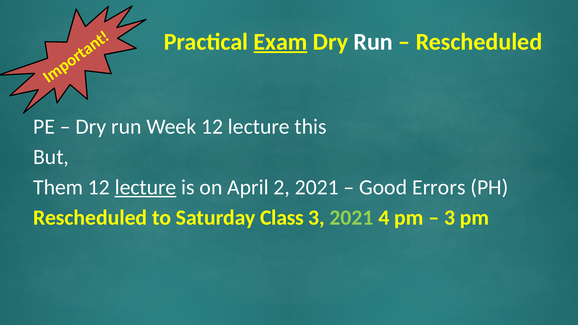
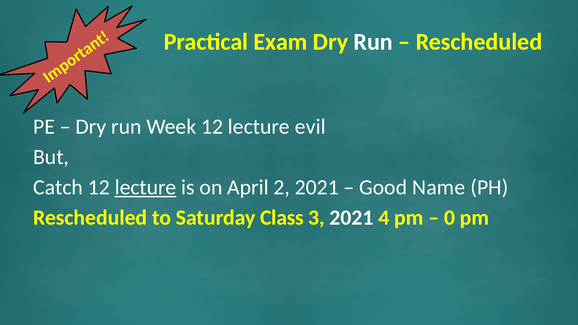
Exam underline: present -> none
this: this -> evil
Them: Them -> Catch
Errors: Errors -> Name
2021 at (352, 218) colour: light green -> white
3 at (450, 218): 3 -> 0
